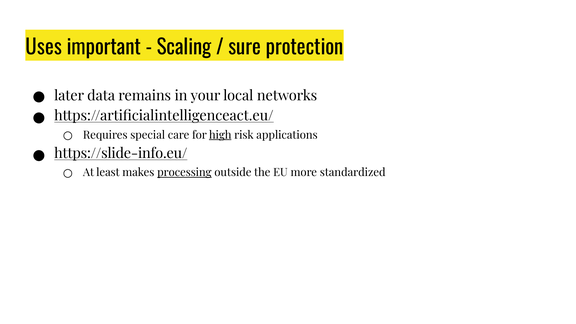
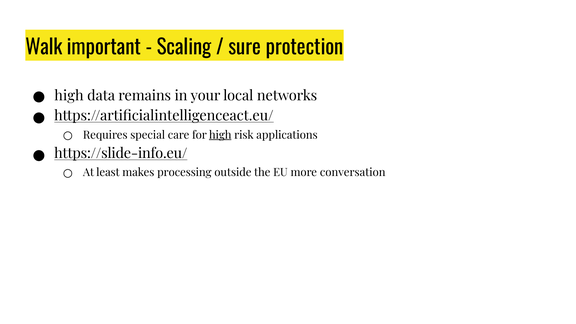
Uses: Uses -> Walk
later at (69, 96): later -> high
processing underline: present -> none
standardized: standardized -> conversation
